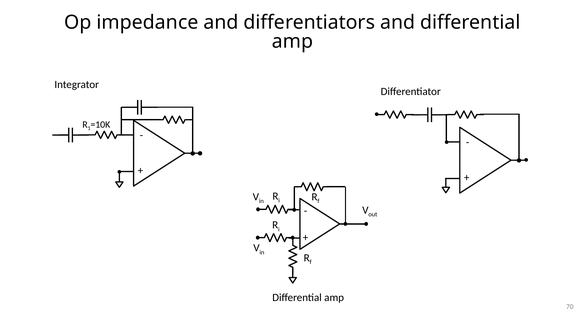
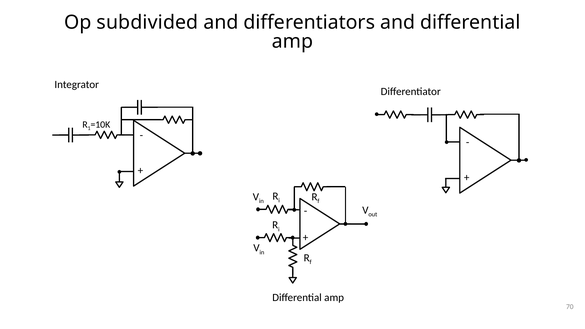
impedance: impedance -> subdivided
